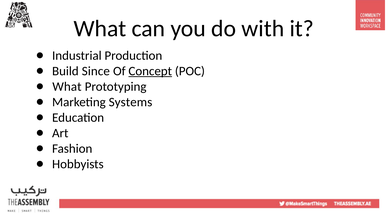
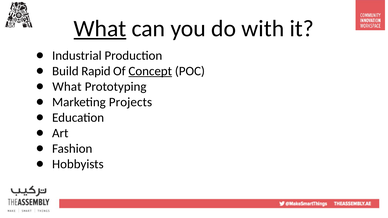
What at (100, 29) underline: none -> present
Since: Since -> Rapid
Systems: Systems -> Projects
